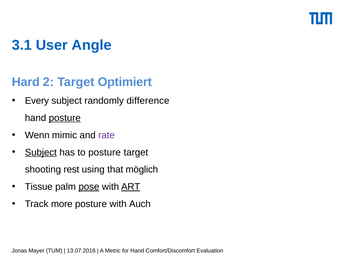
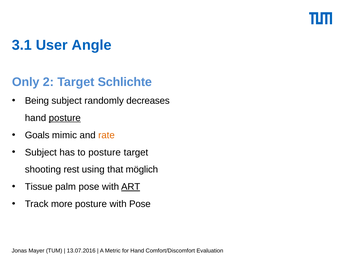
Hard: Hard -> Only
Optimiert: Optimiert -> Schlichte
Every: Every -> Being
difference: difference -> decreases
Wenn: Wenn -> Goals
rate colour: purple -> orange
Subject at (41, 152) underline: present -> none
pose at (89, 187) underline: present -> none
with Auch: Auch -> Pose
